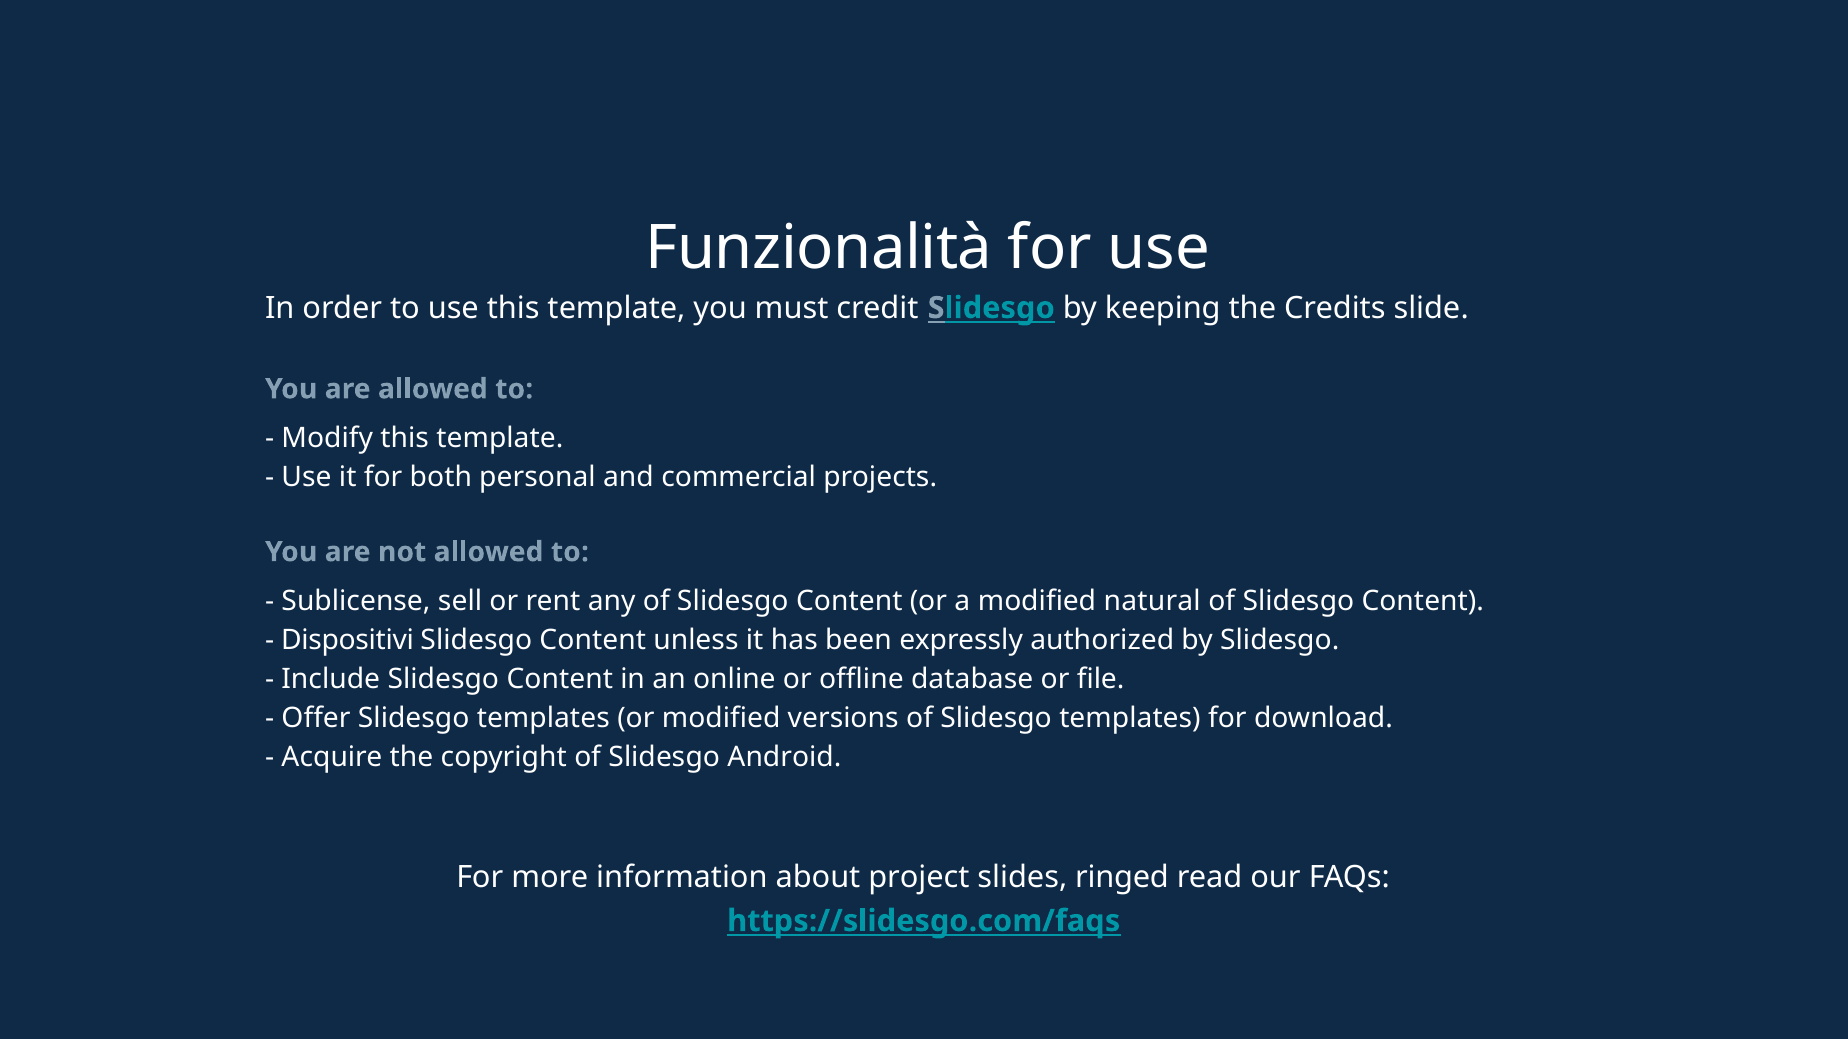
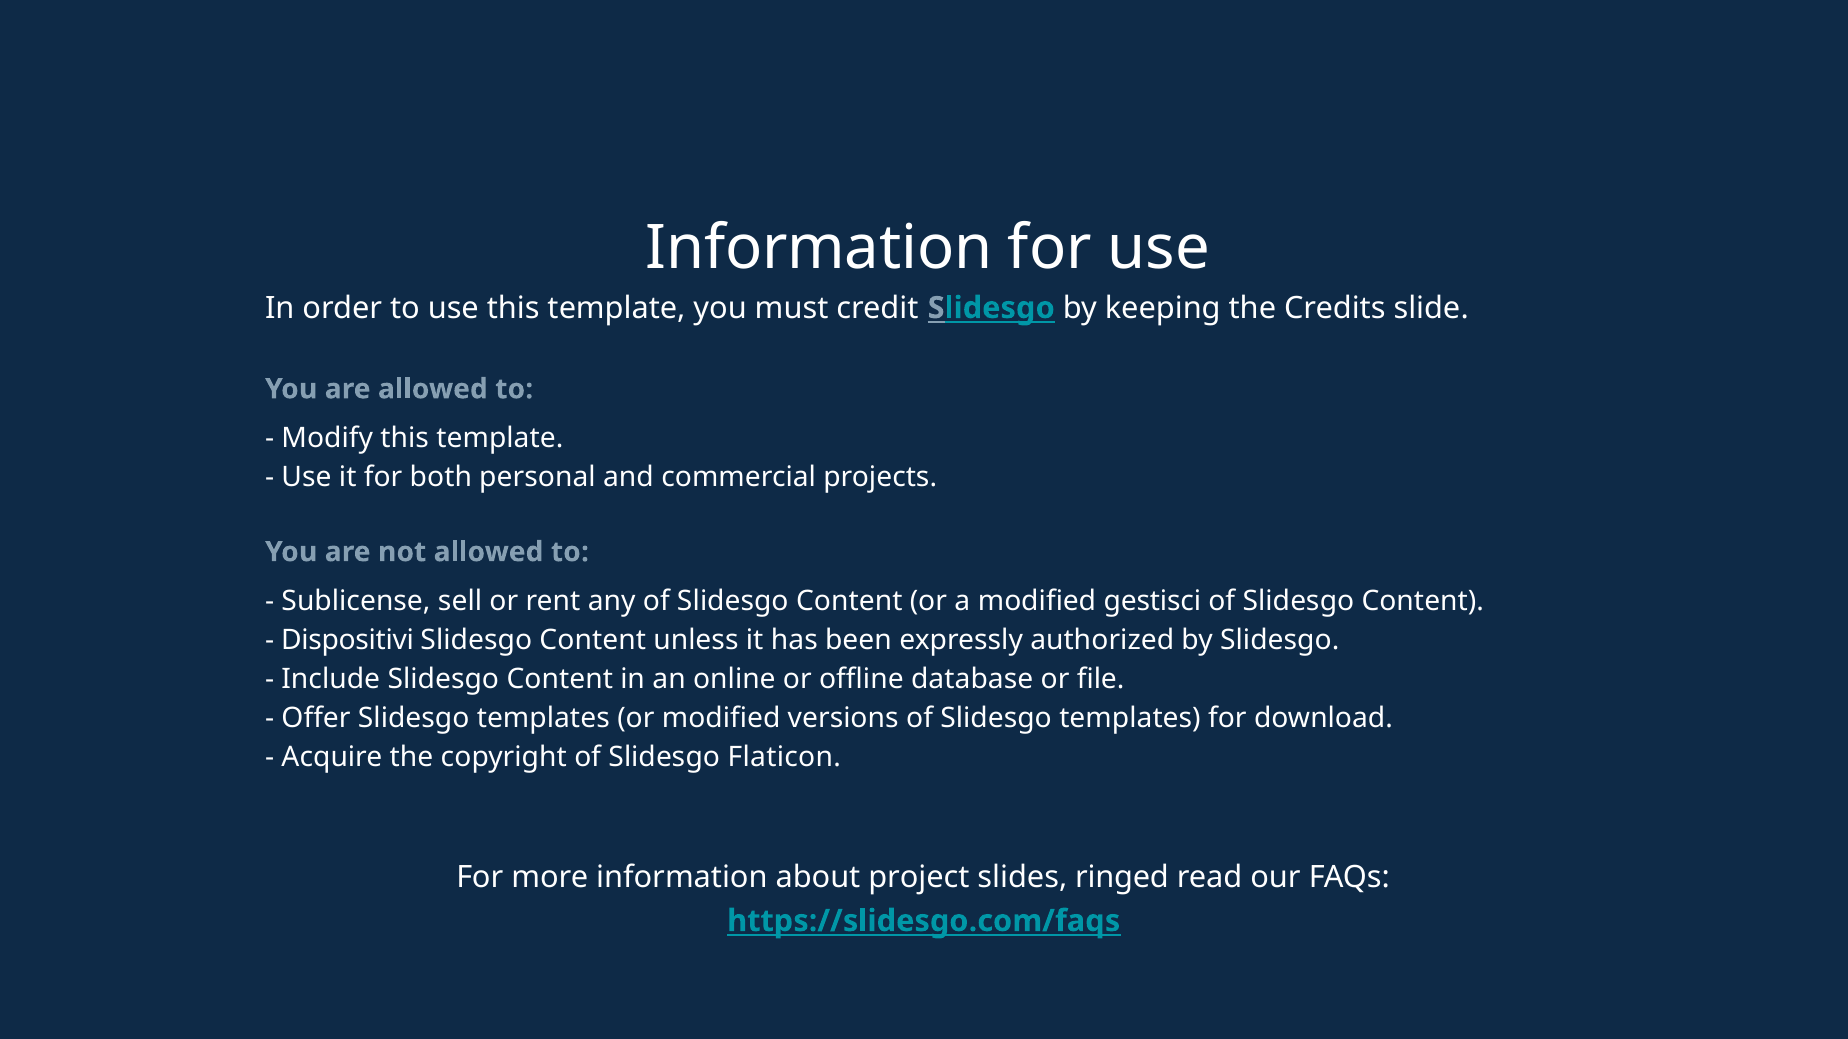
Funzionalità at (819, 248): Funzionalità -> Information
natural: natural -> gestisci
Android: Android -> Flaticon
